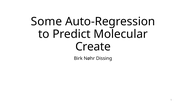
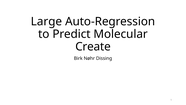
Some: Some -> Large
